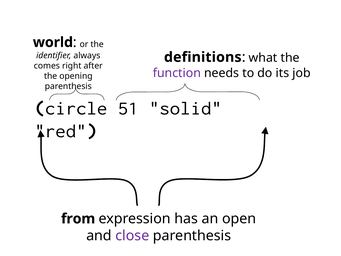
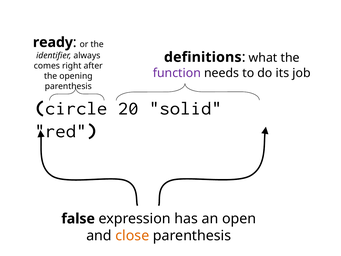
world: world -> ready
51: 51 -> 20
from: from -> false
close colour: purple -> orange
